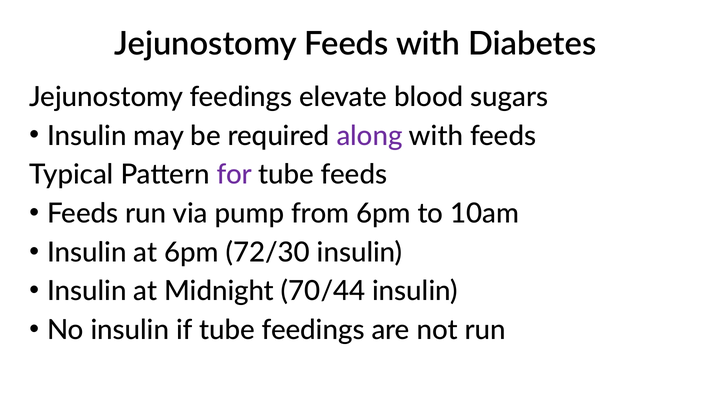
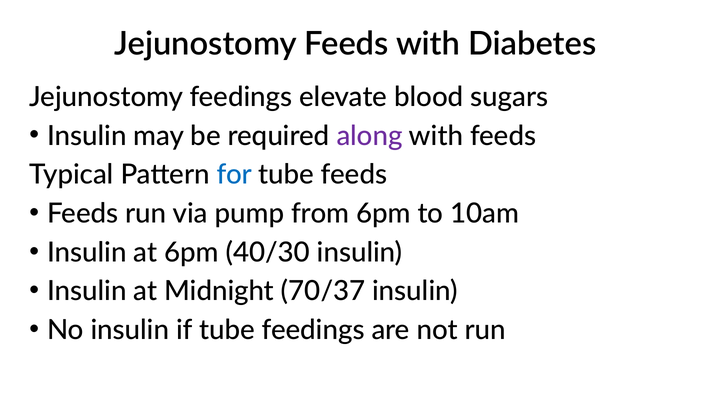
for colour: purple -> blue
72/30: 72/30 -> 40/30
70/44: 70/44 -> 70/37
